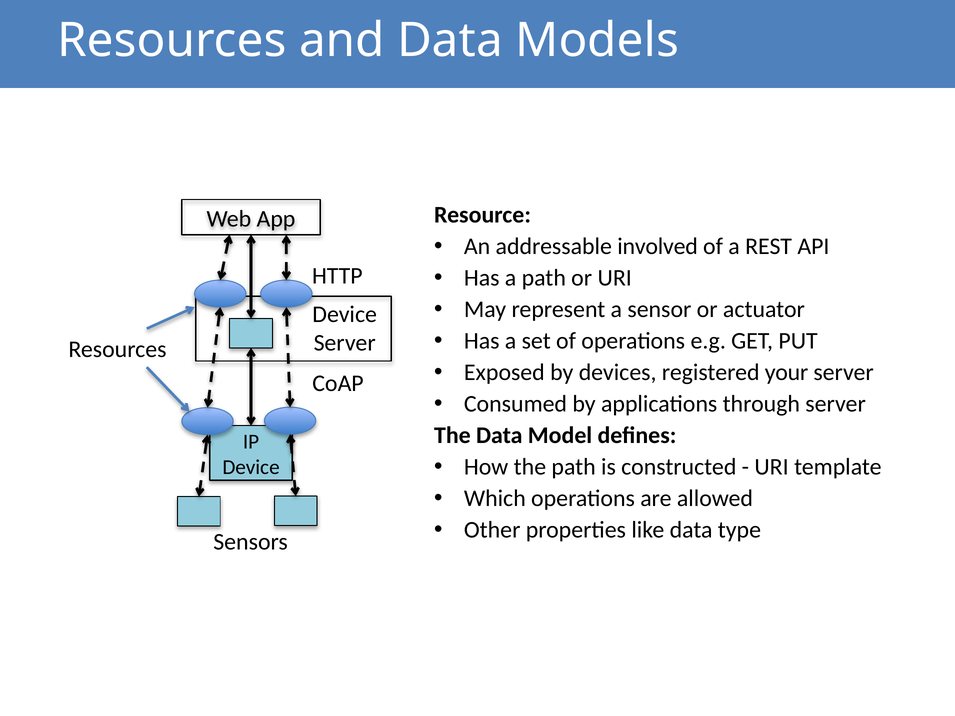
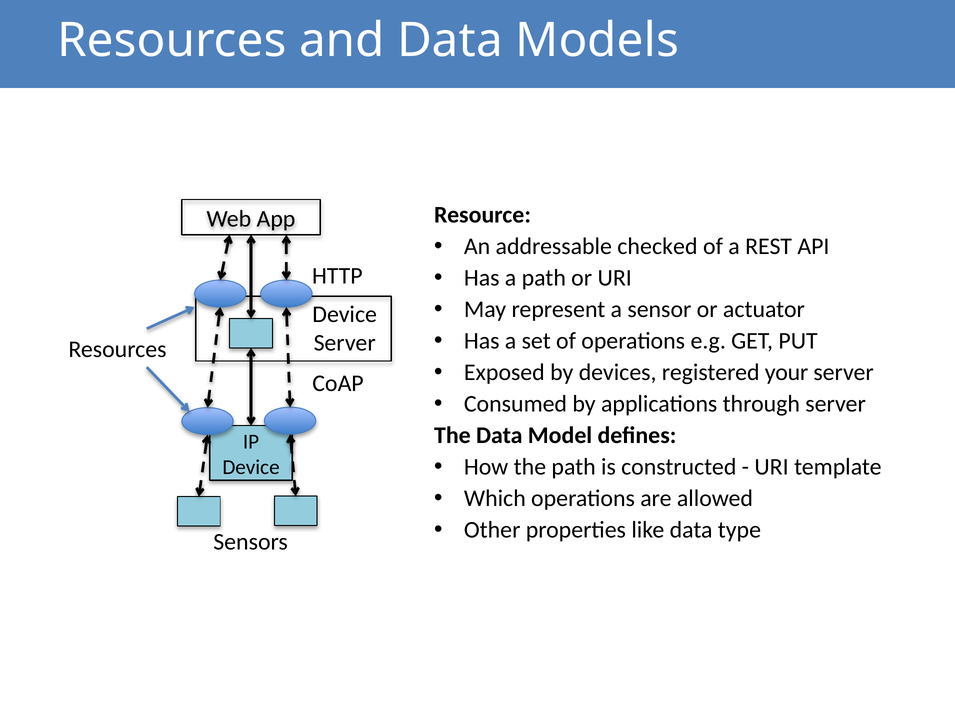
involved: involved -> checked
